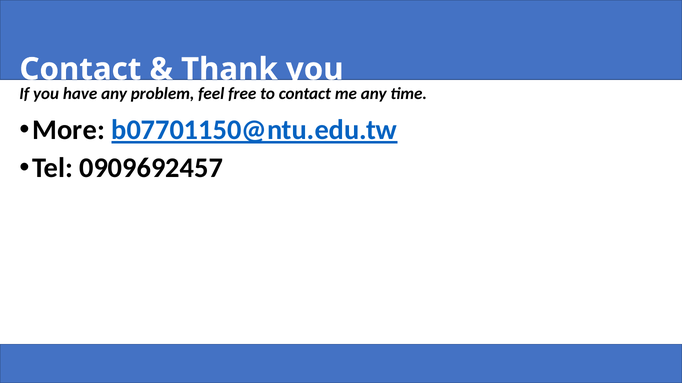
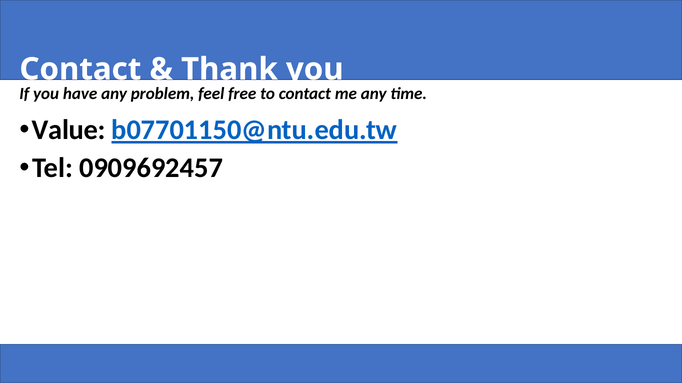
More: More -> Value
